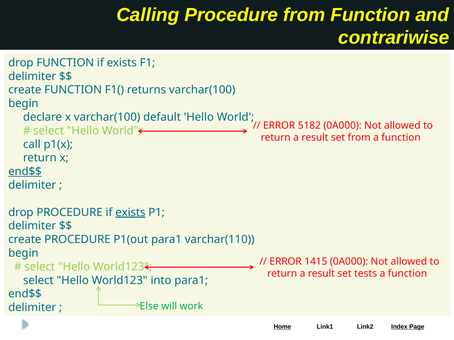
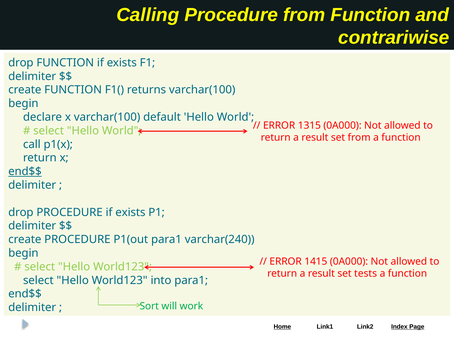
5182: 5182 -> 1315
exists at (130, 213) underline: present -> none
varchar(110: varchar(110 -> varchar(240
Else: Else -> Sort
